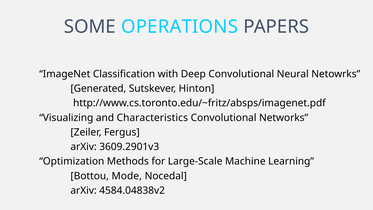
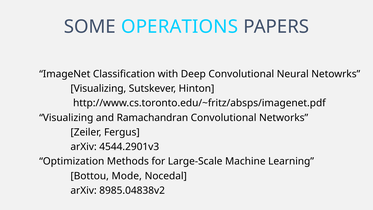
Generated at (98, 89): Generated -> Visualizing
Characteristics: Characteristics -> Ramachandran
3609.2901v3: 3609.2901v3 -> 4544.2901v3
4584.04838v2: 4584.04838v2 -> 8985.04838v2
